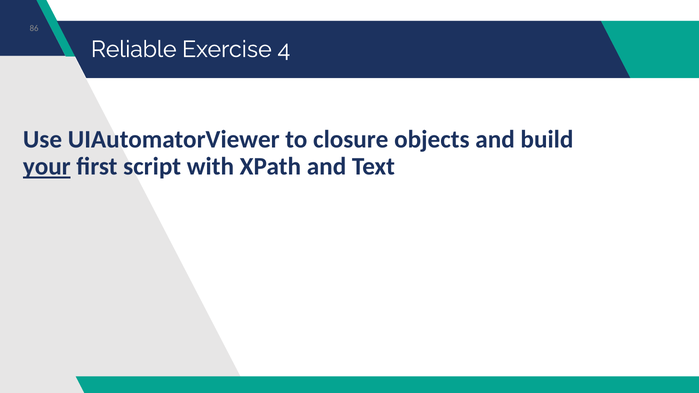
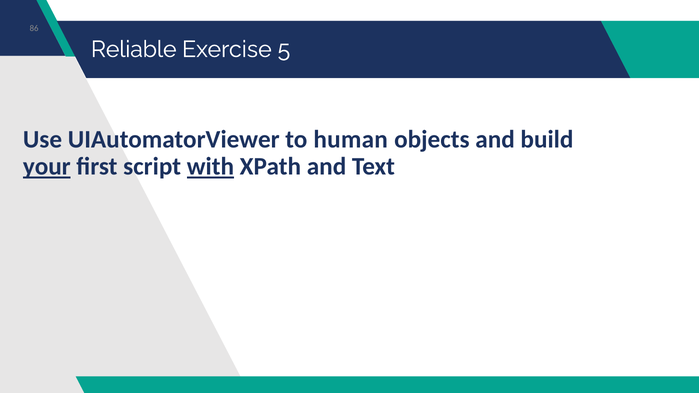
4: 4 -> 5
closure: closure -> human
with underline: none -> present
